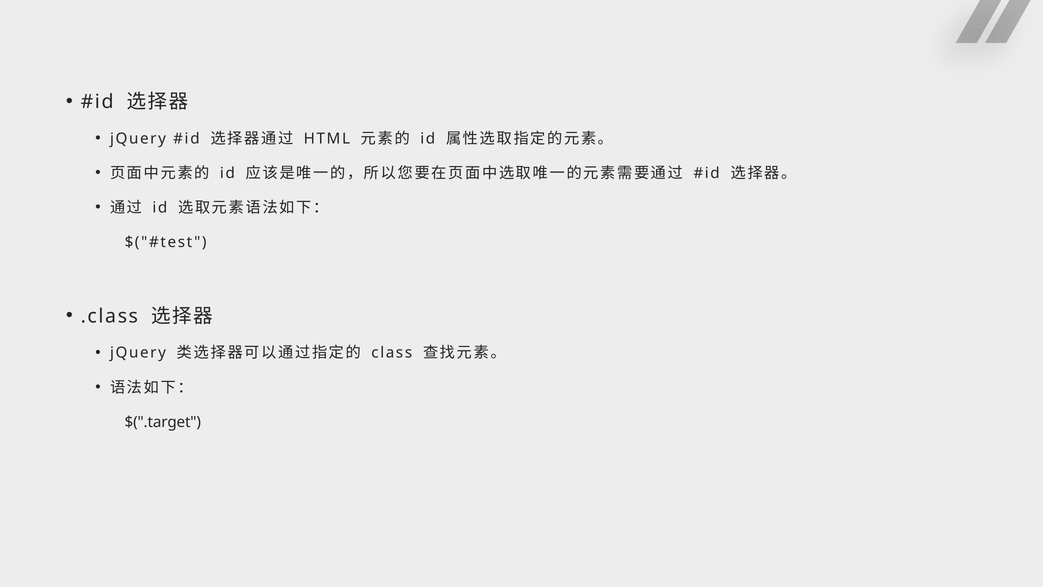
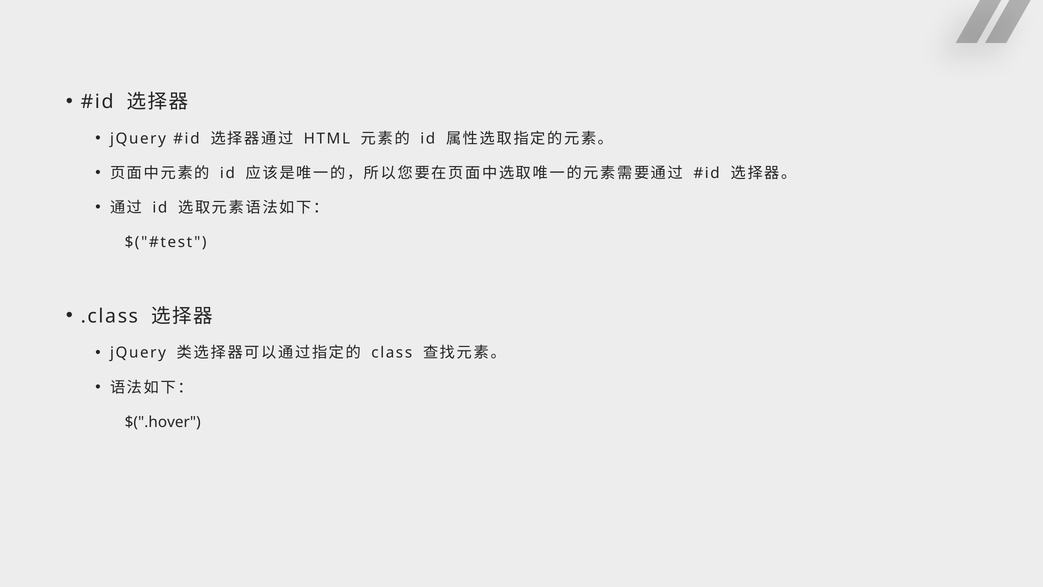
$(".target: $(".target -> $(".hover
